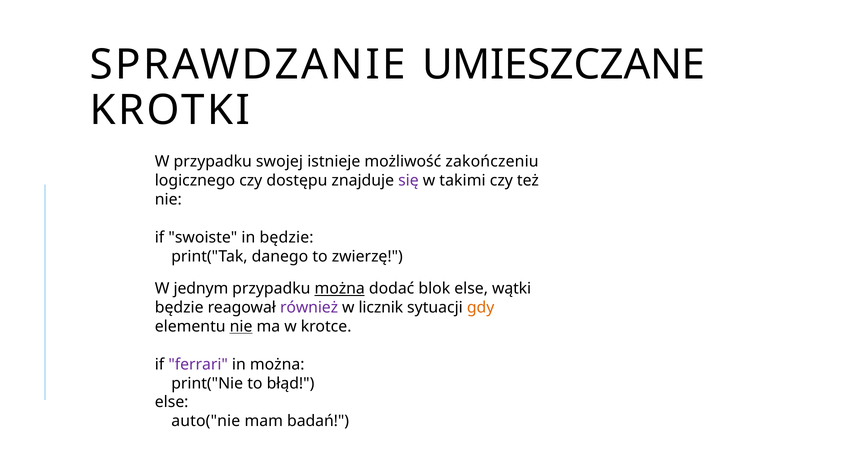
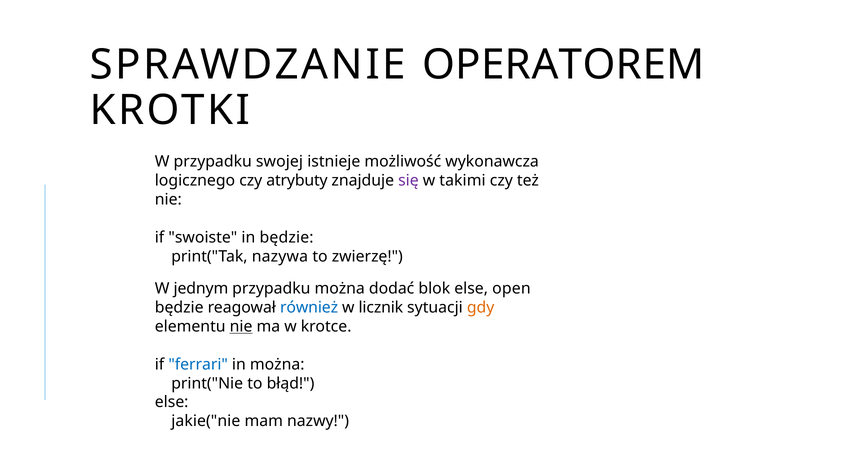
UMIESZCZANE: UMIESZCZANE -> OPERATOREM
zakończeniu: zakończeniu -> wykonawcza
dostępu: dostępu -> atrybuty
danego: danego -> nazywa
można at (340, 289) underline: present -> none
wątki: wątki -> open
również colour: purple -> blue
ferrari colour: purple -> blue
auto("nie: auto("nie -> jakie("nie
badań: badań -> nazwy
